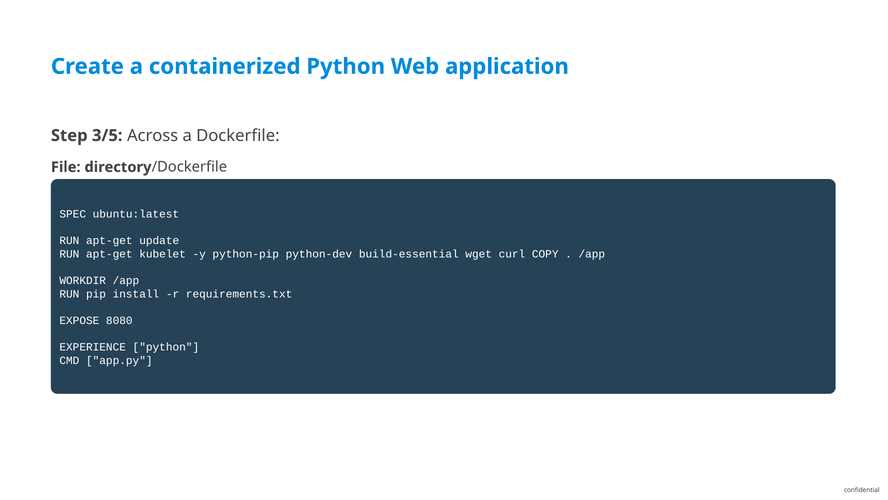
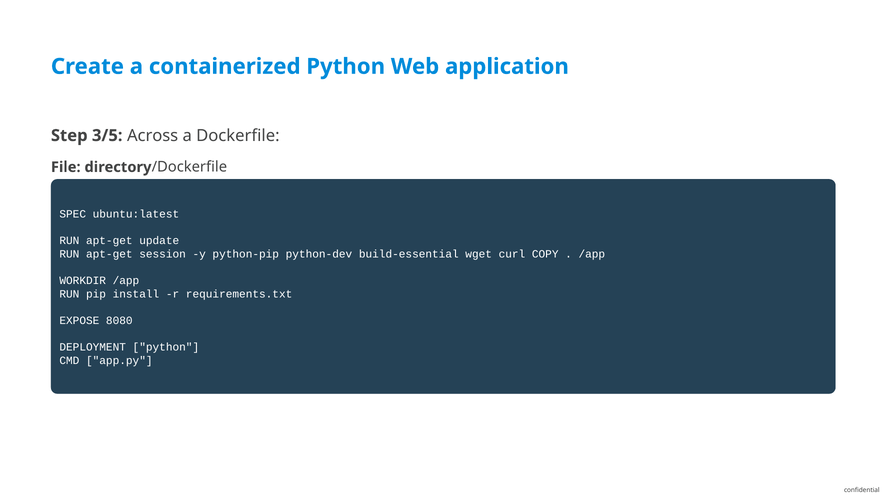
kubelet: kubelet -> session
EXPERIENCE: EXPERIENCE -> DEPLOYMENT
